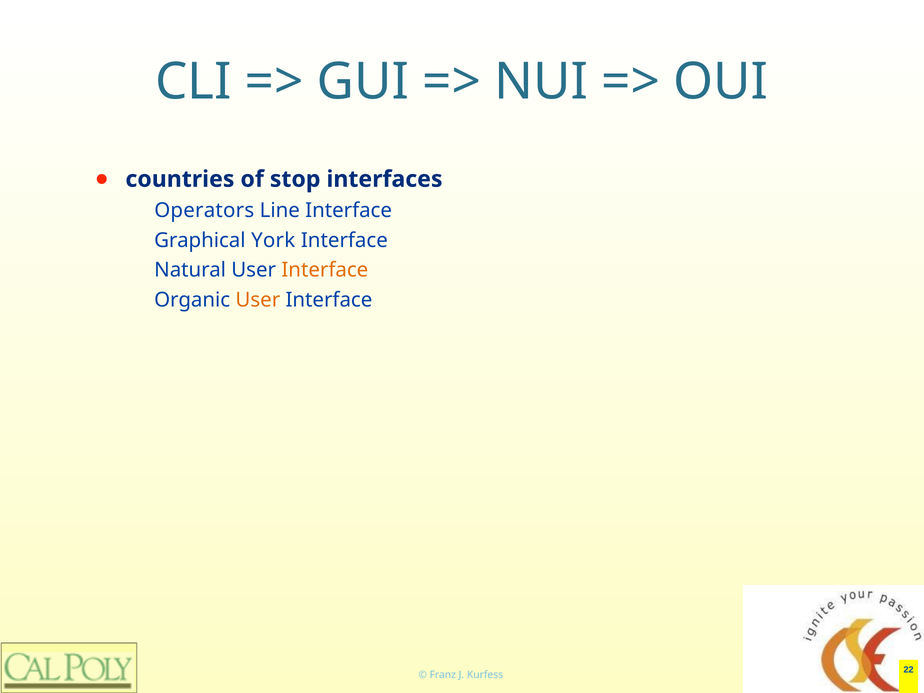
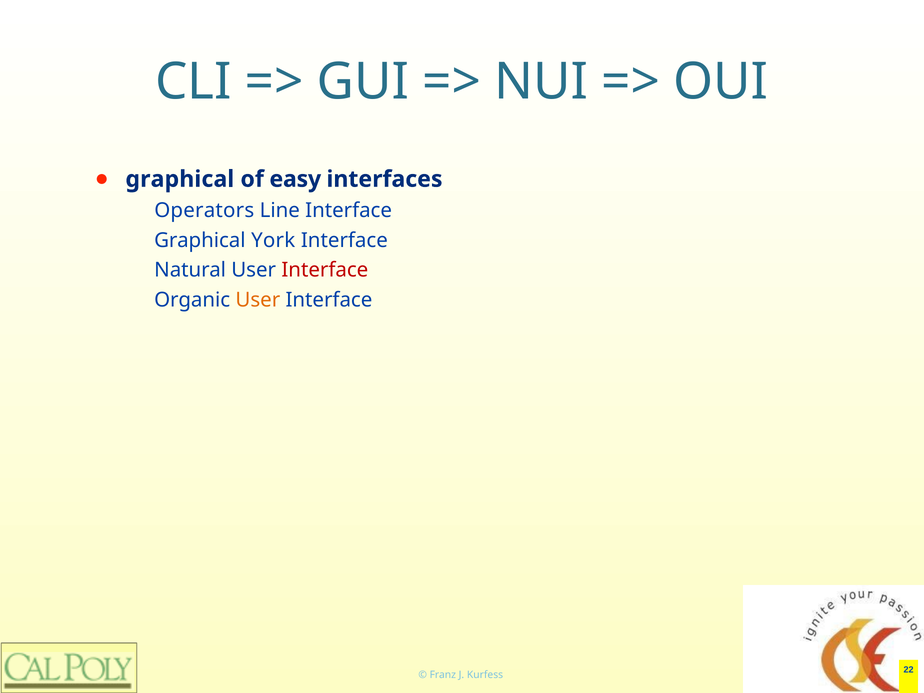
countries at (180, 179): countries -> graphical
stop: stop -> easy
Interface at (325, 270) colour: orange -> red
